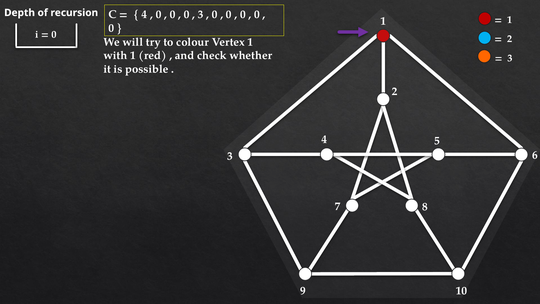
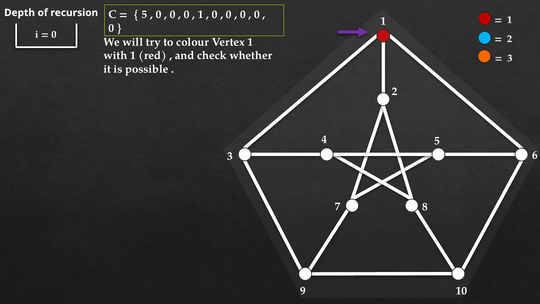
4 at (144, 14): 4 -> 5
3 at (201, 14): 3 -> 1
